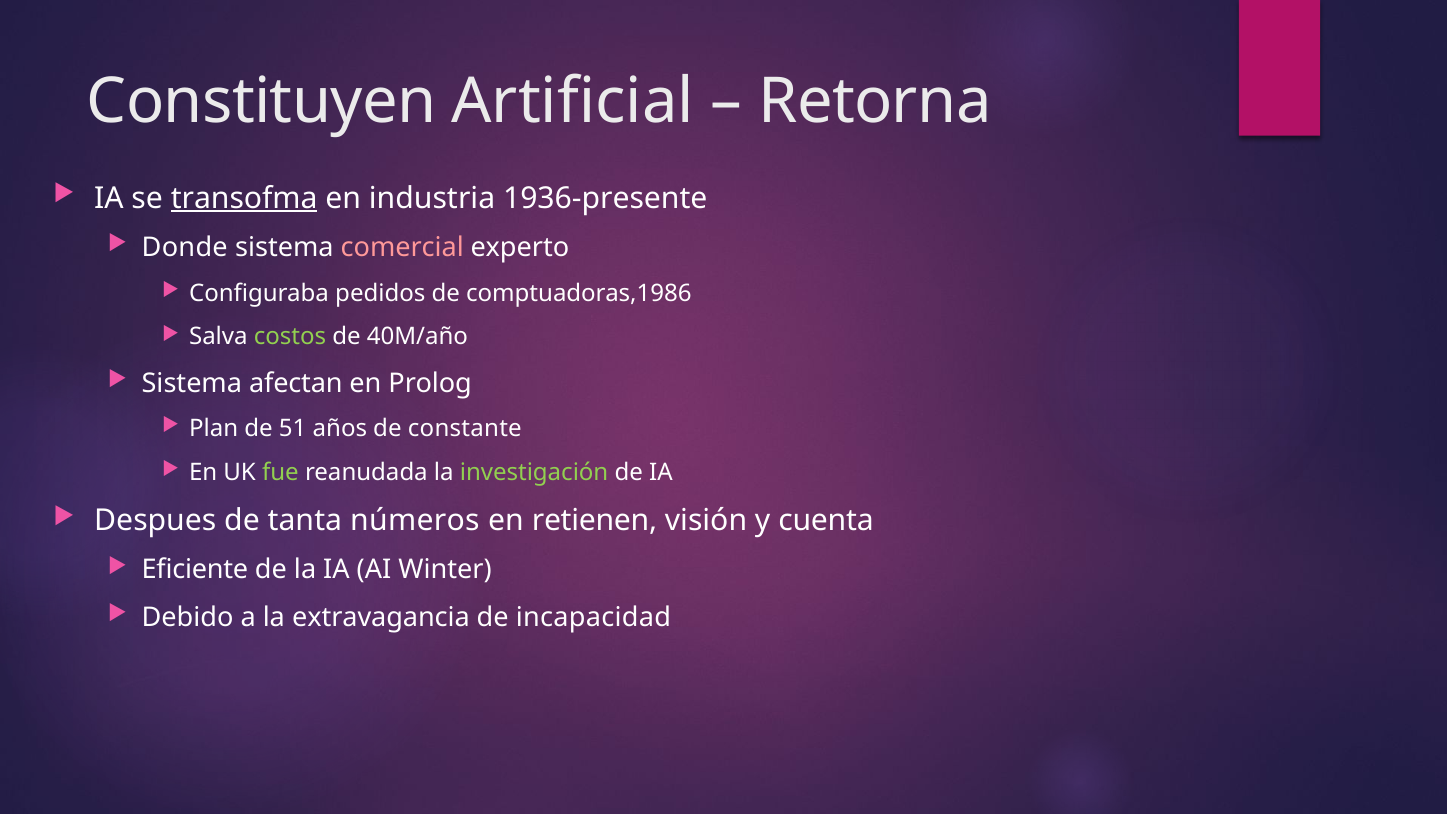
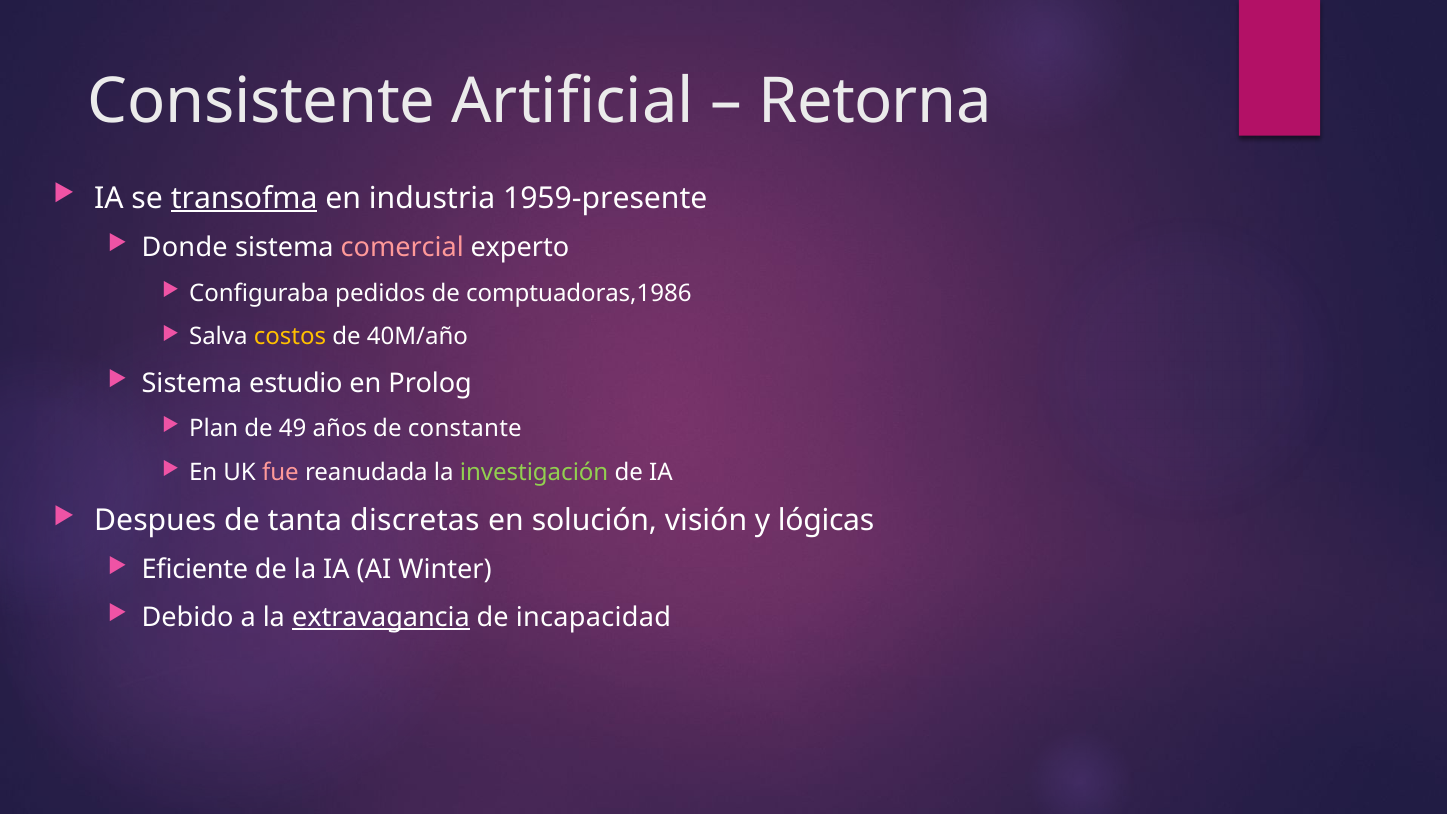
Constituyen: Constituyen -> Consistente
1936-presente: 1936-presente -> 1959-presente
costos colour: light green -> yellow
afectan: afectan -> estudio
51: 51 -> 49
fue colour: light green -> pink
números: números -> discretas
retienen: retienen -> solución
cuenta: cuenta -> lógicas
extravagancia underline: none -> present
